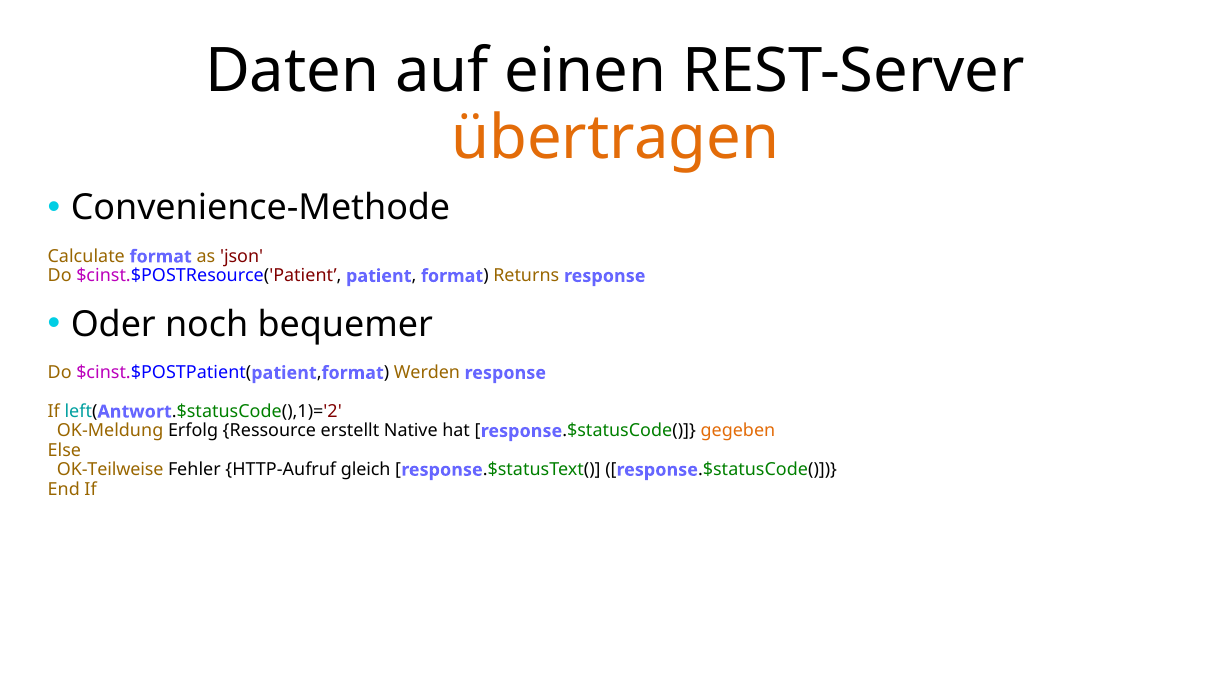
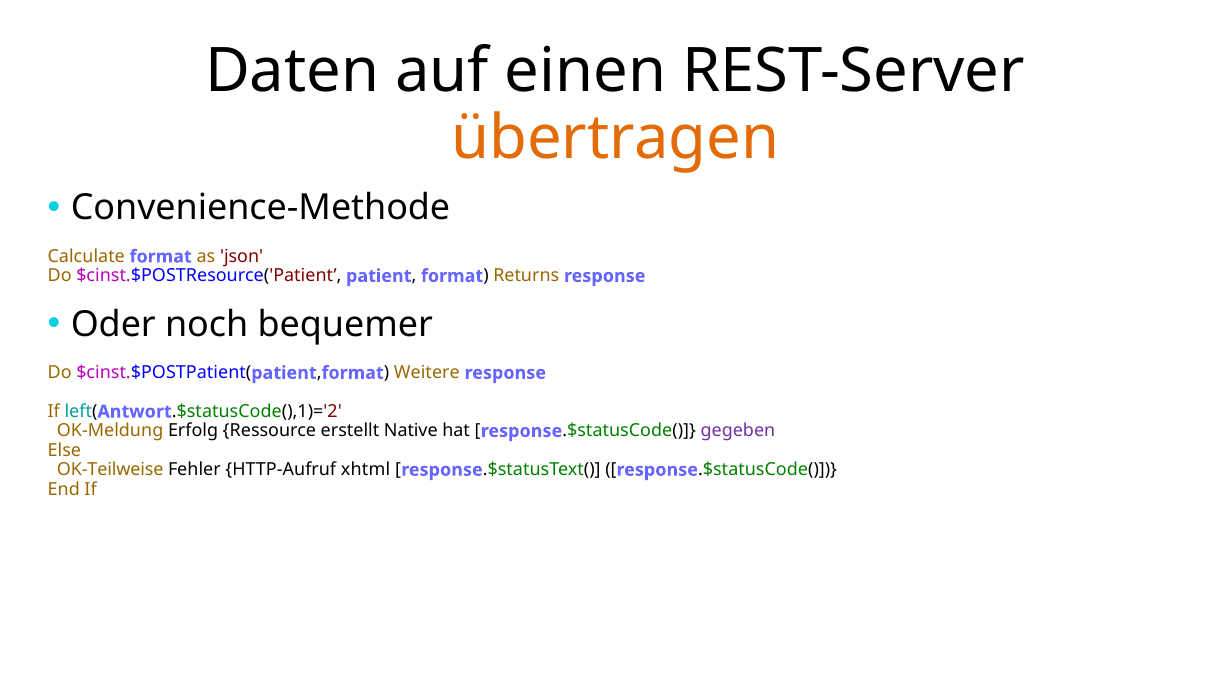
Werden: Werden -> Weitere
gegeben colour: orange -> purple
gleich: gleich -> xhtml
